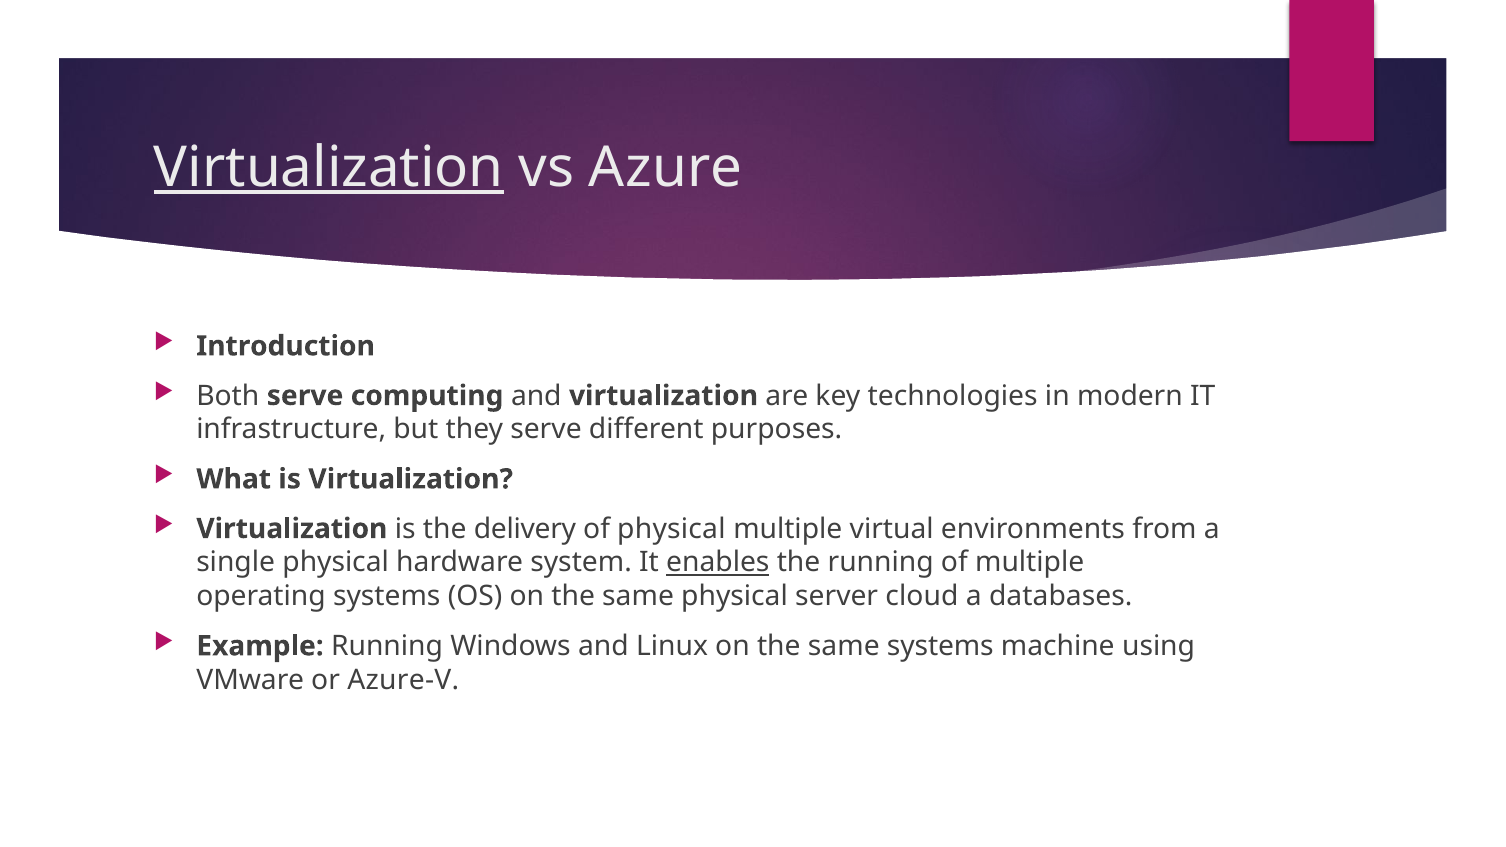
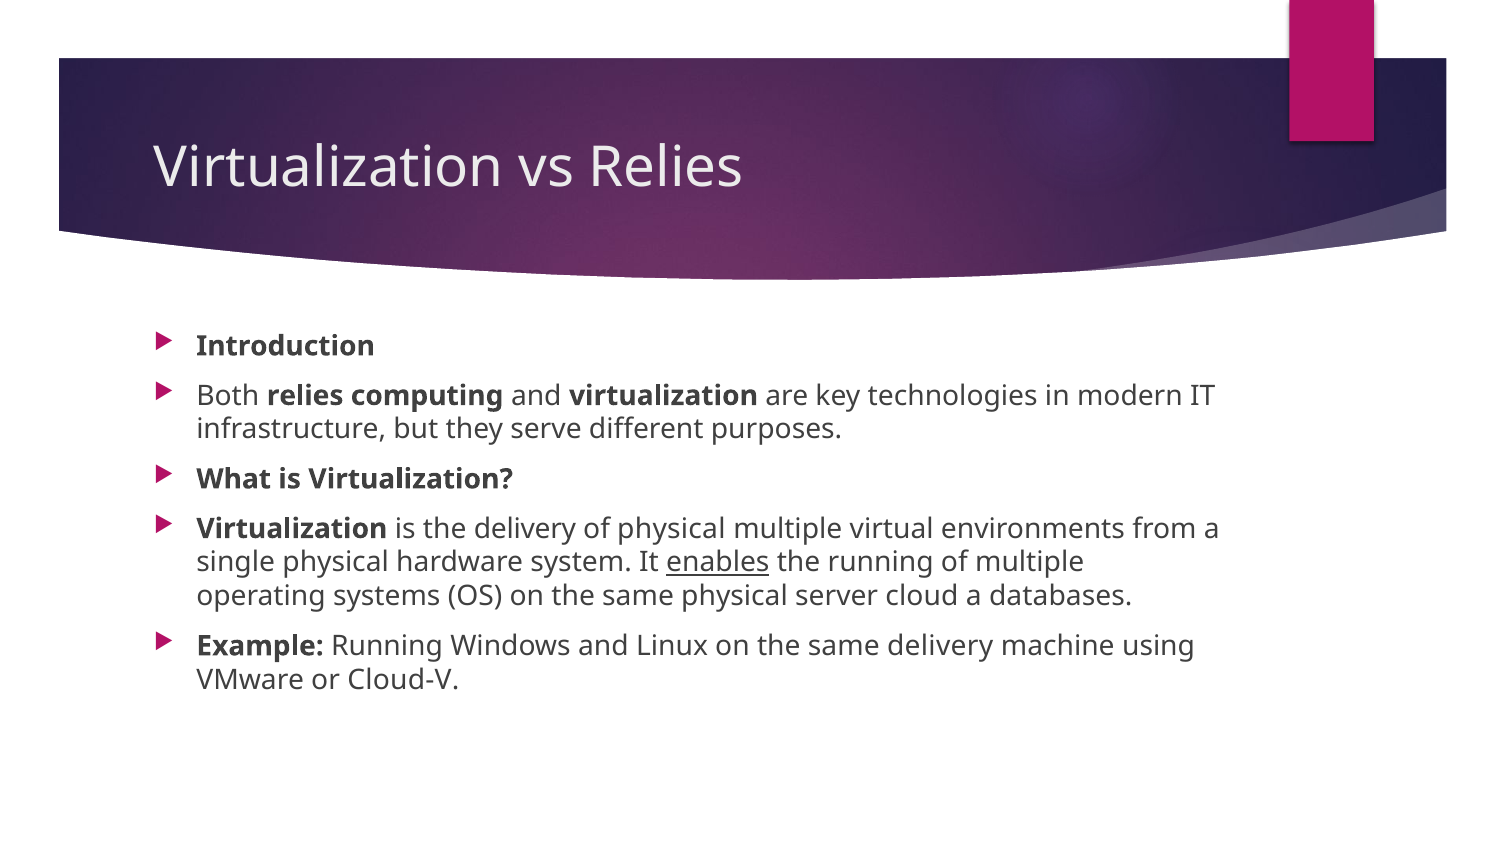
Virtualization at (329, 168) underline: present -> none
vs Azure: Azure -> Relies
Both serve: serve -> relies
same systems: systems -> delivery
Azure-V: Azure-V -> Cloud-V
